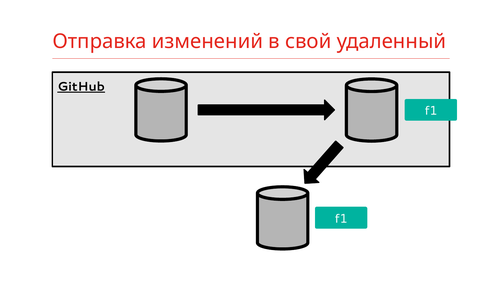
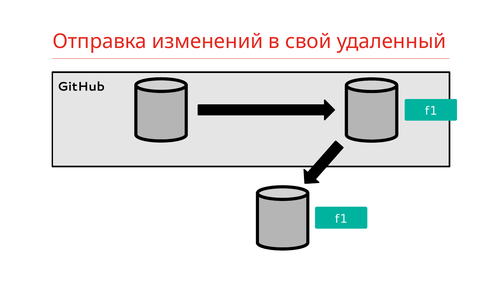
GitHub underline: present -> none
